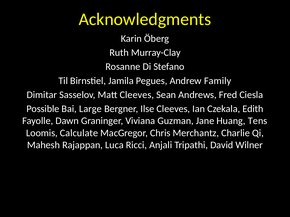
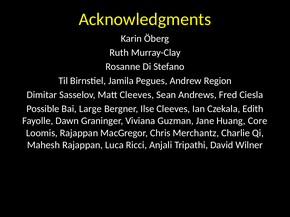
Family: Family -> Region
Tens: Tens -> Core
Loomis Calculate: Calculate -> Rajappan
